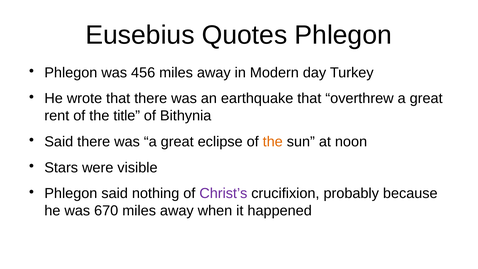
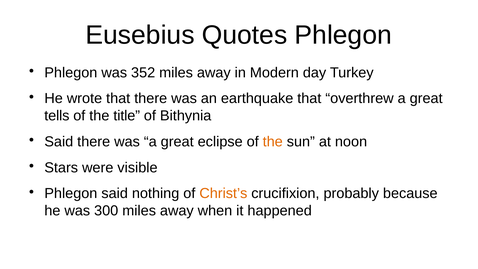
456: 456 -> 352
rent: rent -> tells
Christ’s colour: purple -> orange
670: 670 -> 300
